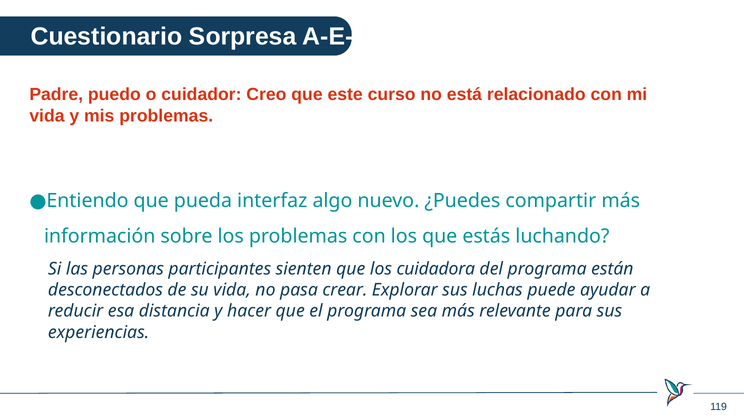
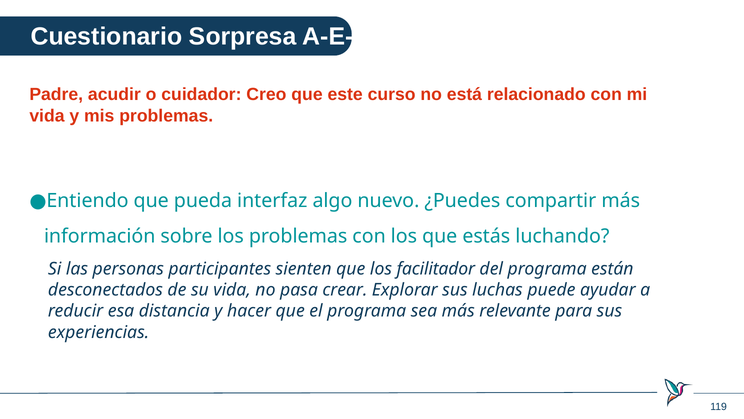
puedo: puedo -> acudir
cuidadora: cuidadora -> facilitador
